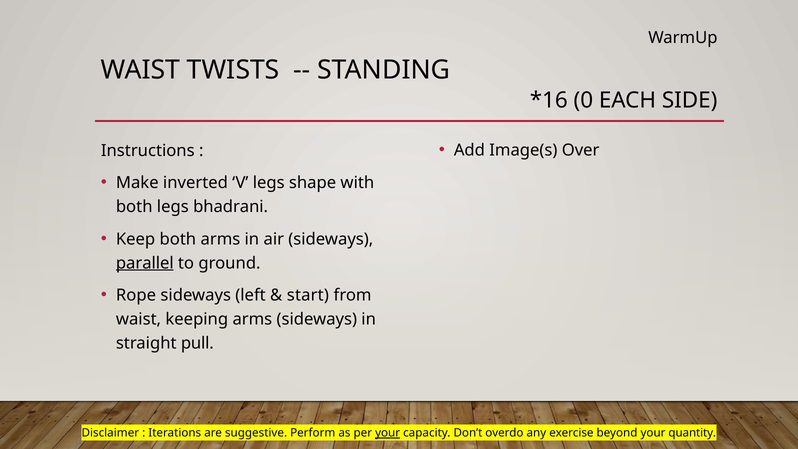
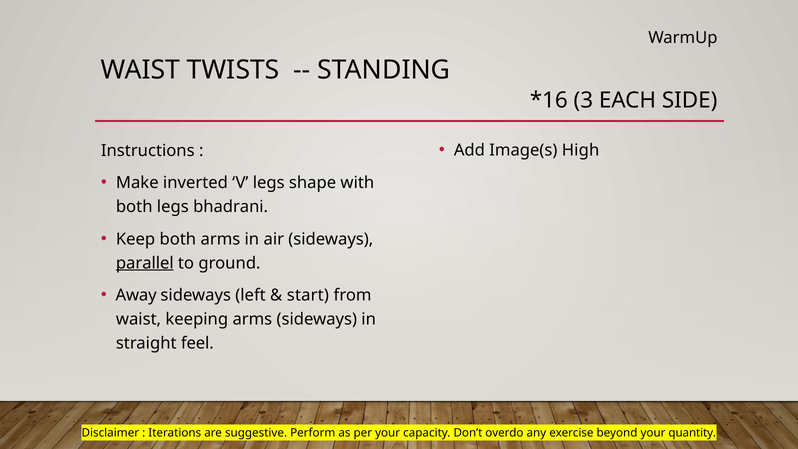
0: 0 -> 3
Over: Over -> High
Rope: Rope -> Away
pull: pull -> feel
your at (388, 433) underline: present -> none
